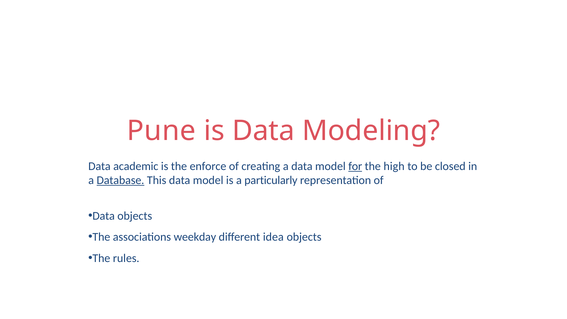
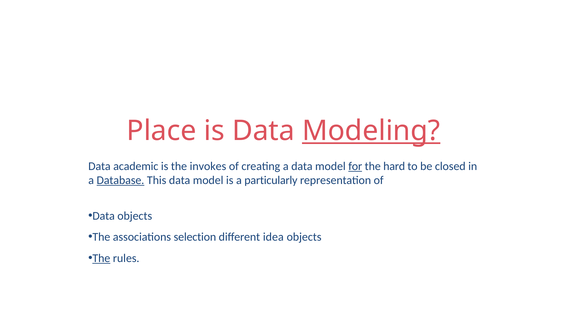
Pune: Pune -> Place
Modeling underline: none -> present
enforce: enforce -> invokes
high: high -> hard
weekday: weekday -> selection
The at (101, 258) underline: none -> present
